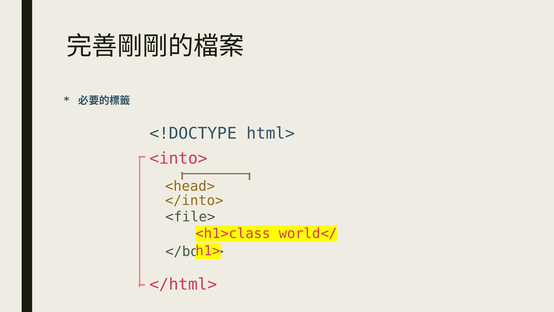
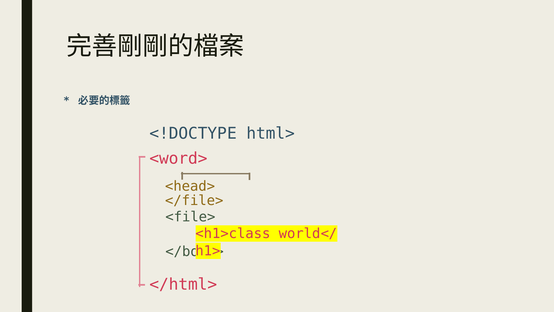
<into>: <into> -> <word>
</into>: </into> -> </file>
